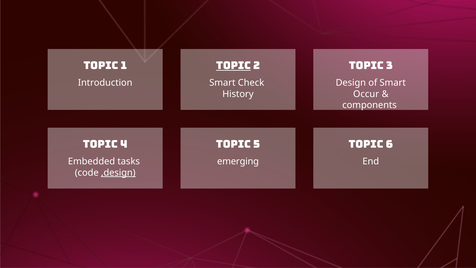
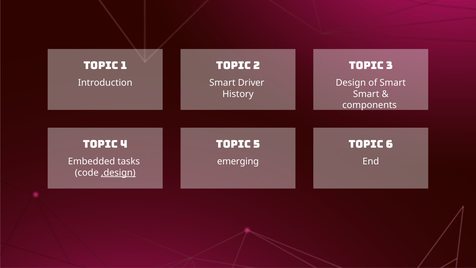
TOPIC at (233, 66) underline: present -> none
Check: Check -> Driver
Occur at (366, 94): Occur -> Smart
